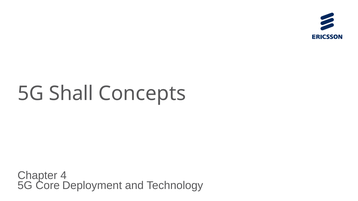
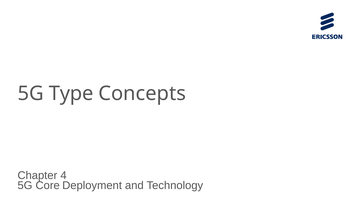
Shall: Shall -> Type
